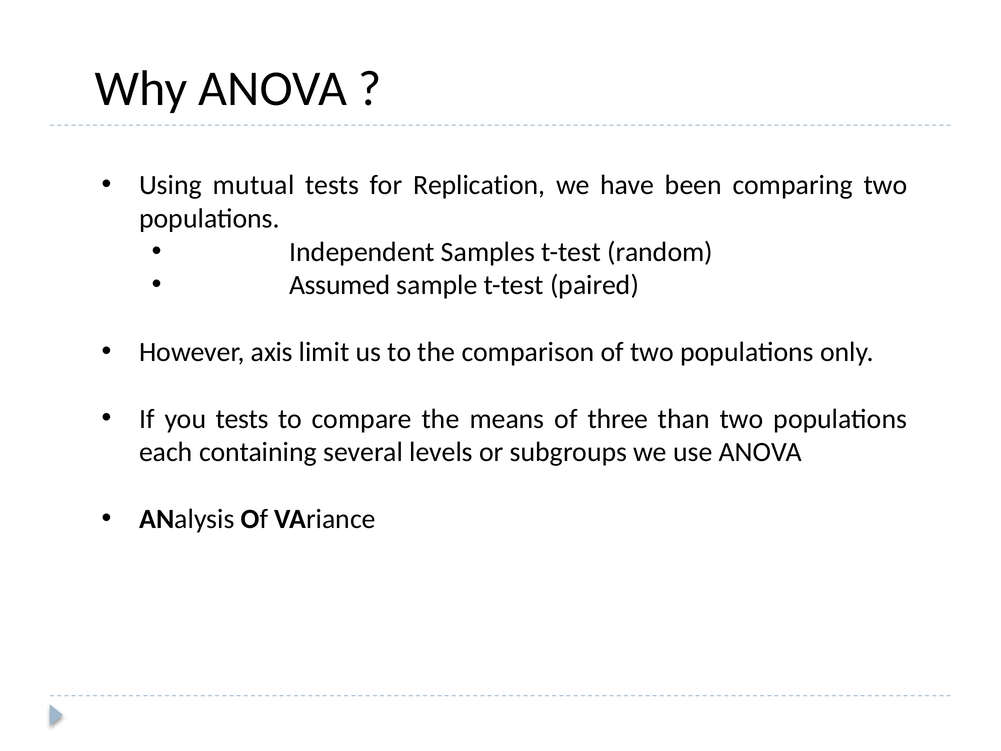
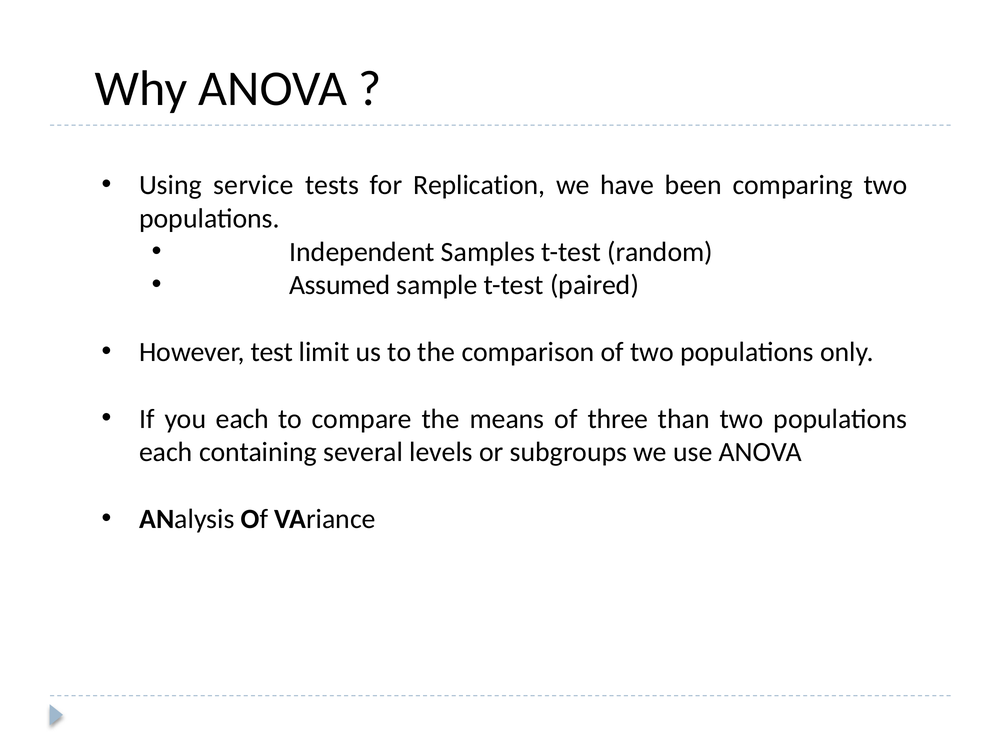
mutual: mutual -> service
axis: axis -> test
you tests: tests -> each
